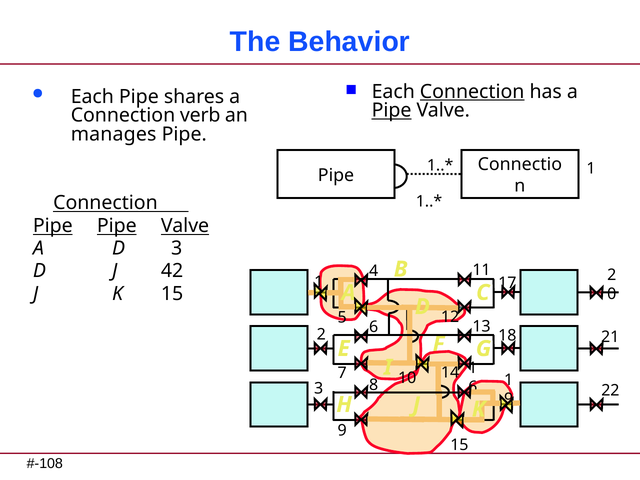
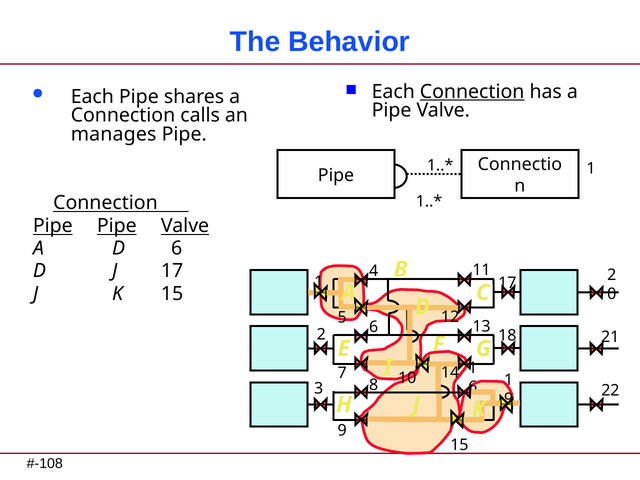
Pipe at (392, 110) underline: present -> none
verb: verb -> calls
D 3: 3 -> 6
J 42: 42 -> 17
